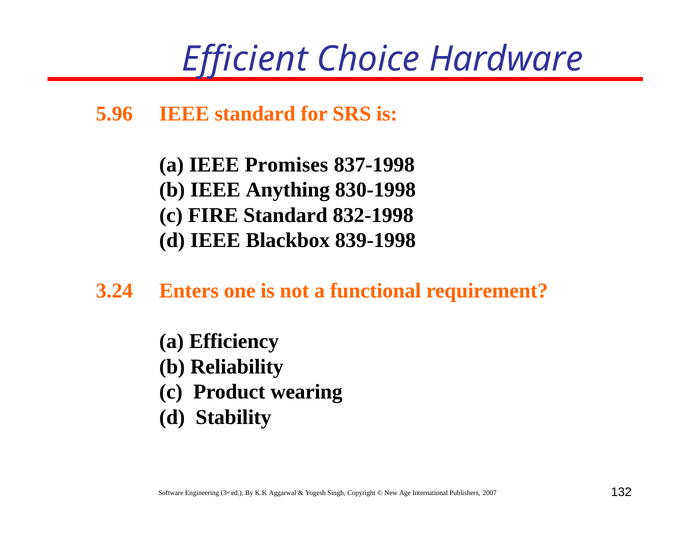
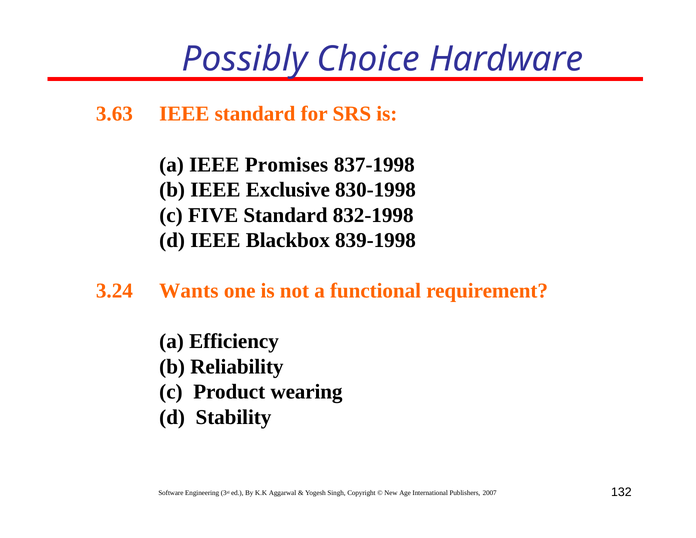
Efficient: Efficient -> Possibly
5.96: 5.96 -> 3.63
Anything: Anything -> Exclusive
FIRE: FIRE -> FIVE
Enters: Enters -> Wants
